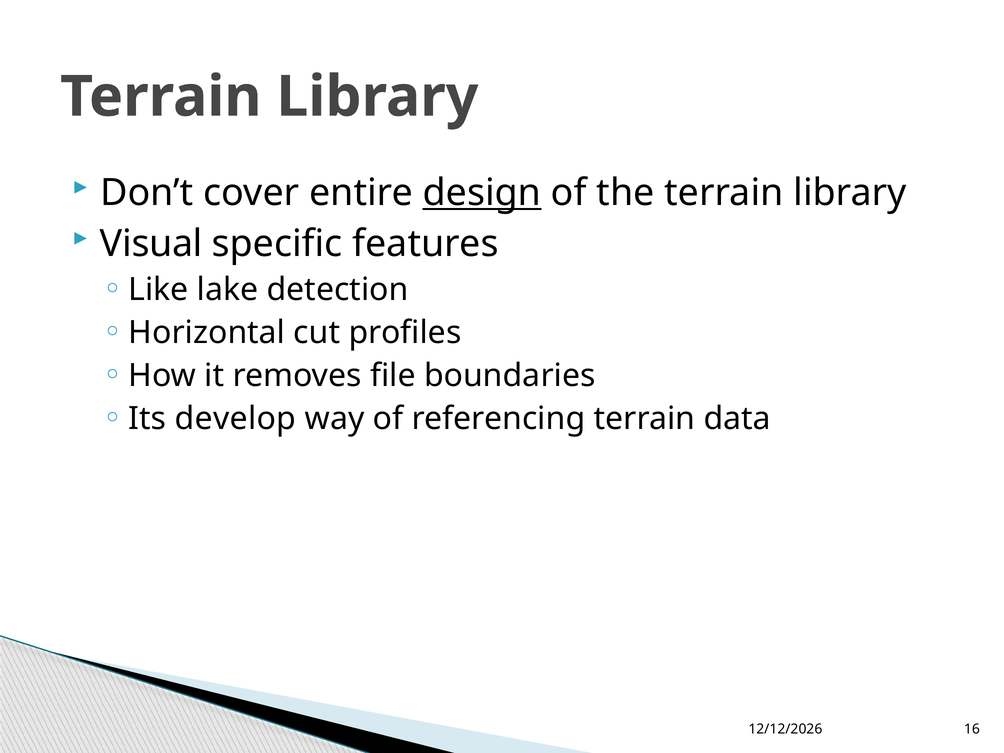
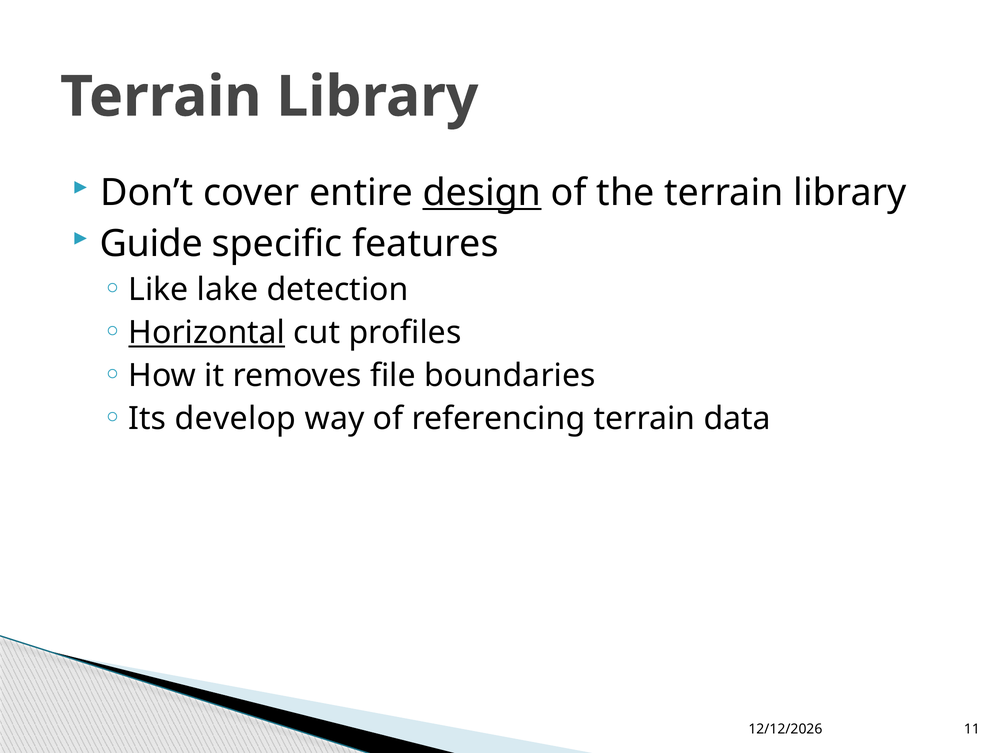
Visual: Visual -> Guide
Horizontal underline: none -> present
16: 16 -> 11
